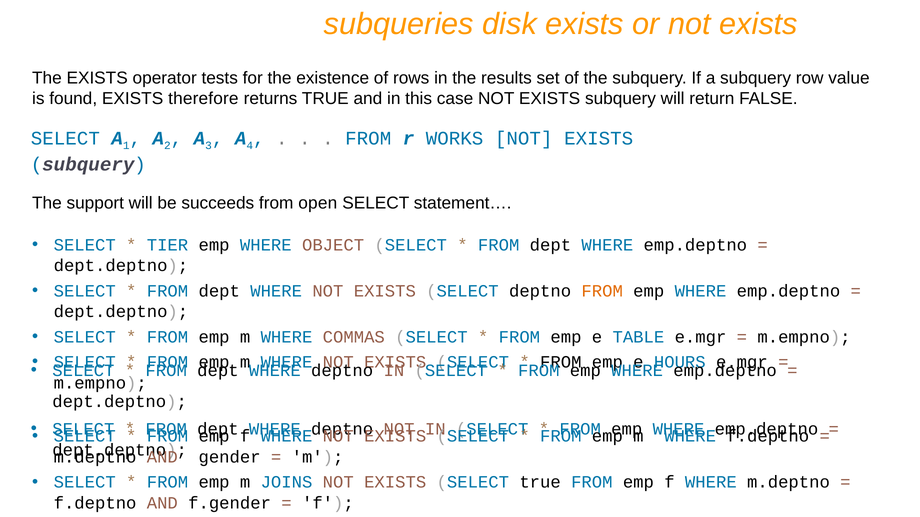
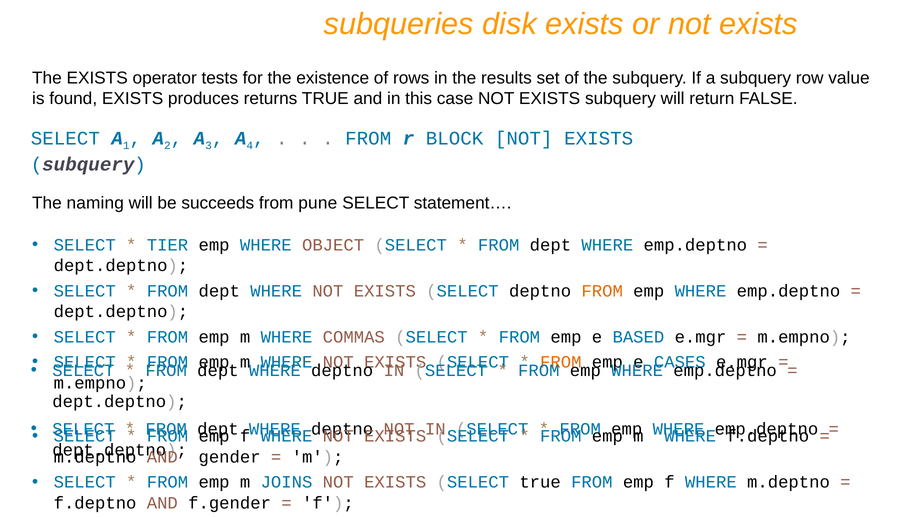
therefore: therefore -> produces
WORKS: WORKS -> BLOCK
support: support -> naming
open: open -> pune
TABLE: TABLE -> BASED
FROM at (561, 363) colour: black -> orange
HOURS: HOURS -> CASES
